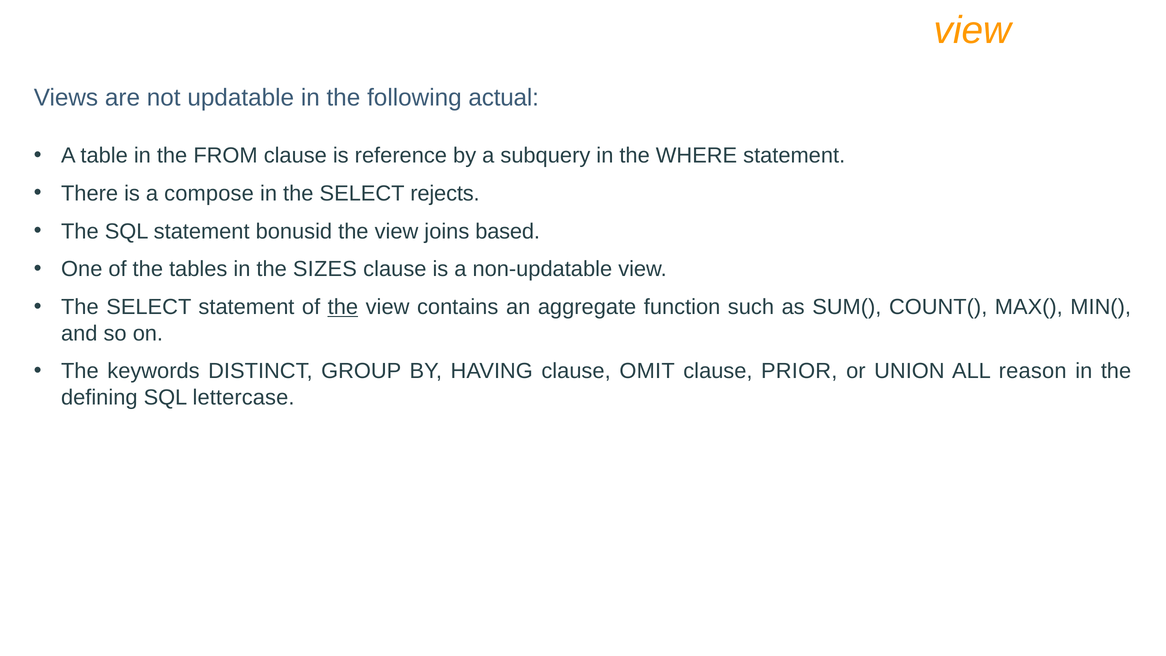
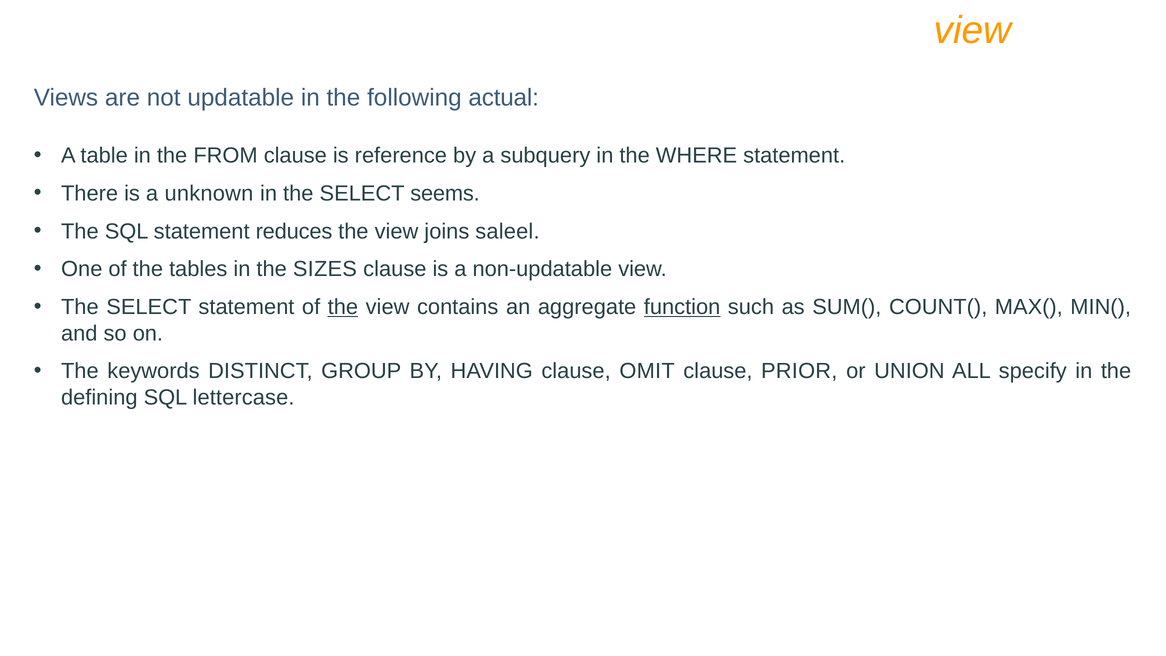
compose: compose -> unknown
rejects: rejects -> seems
bonusid: bonusid -> reduces
based: based -> saleel
function underline: none -> present
reason: reason -> specify
